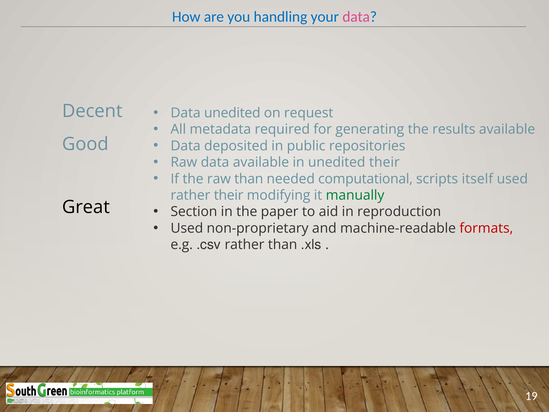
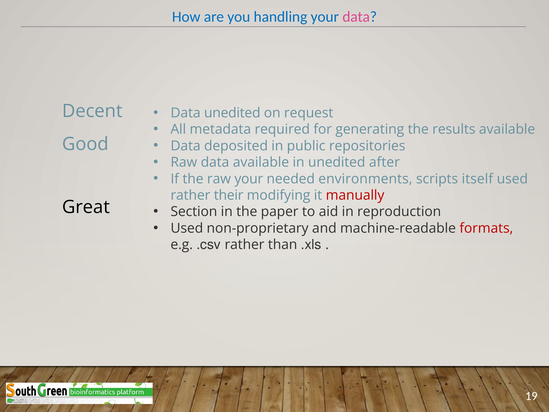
unedited their: their -> after
raw than: than -> your
computational: computational -> environments
manually colour: green -> red
